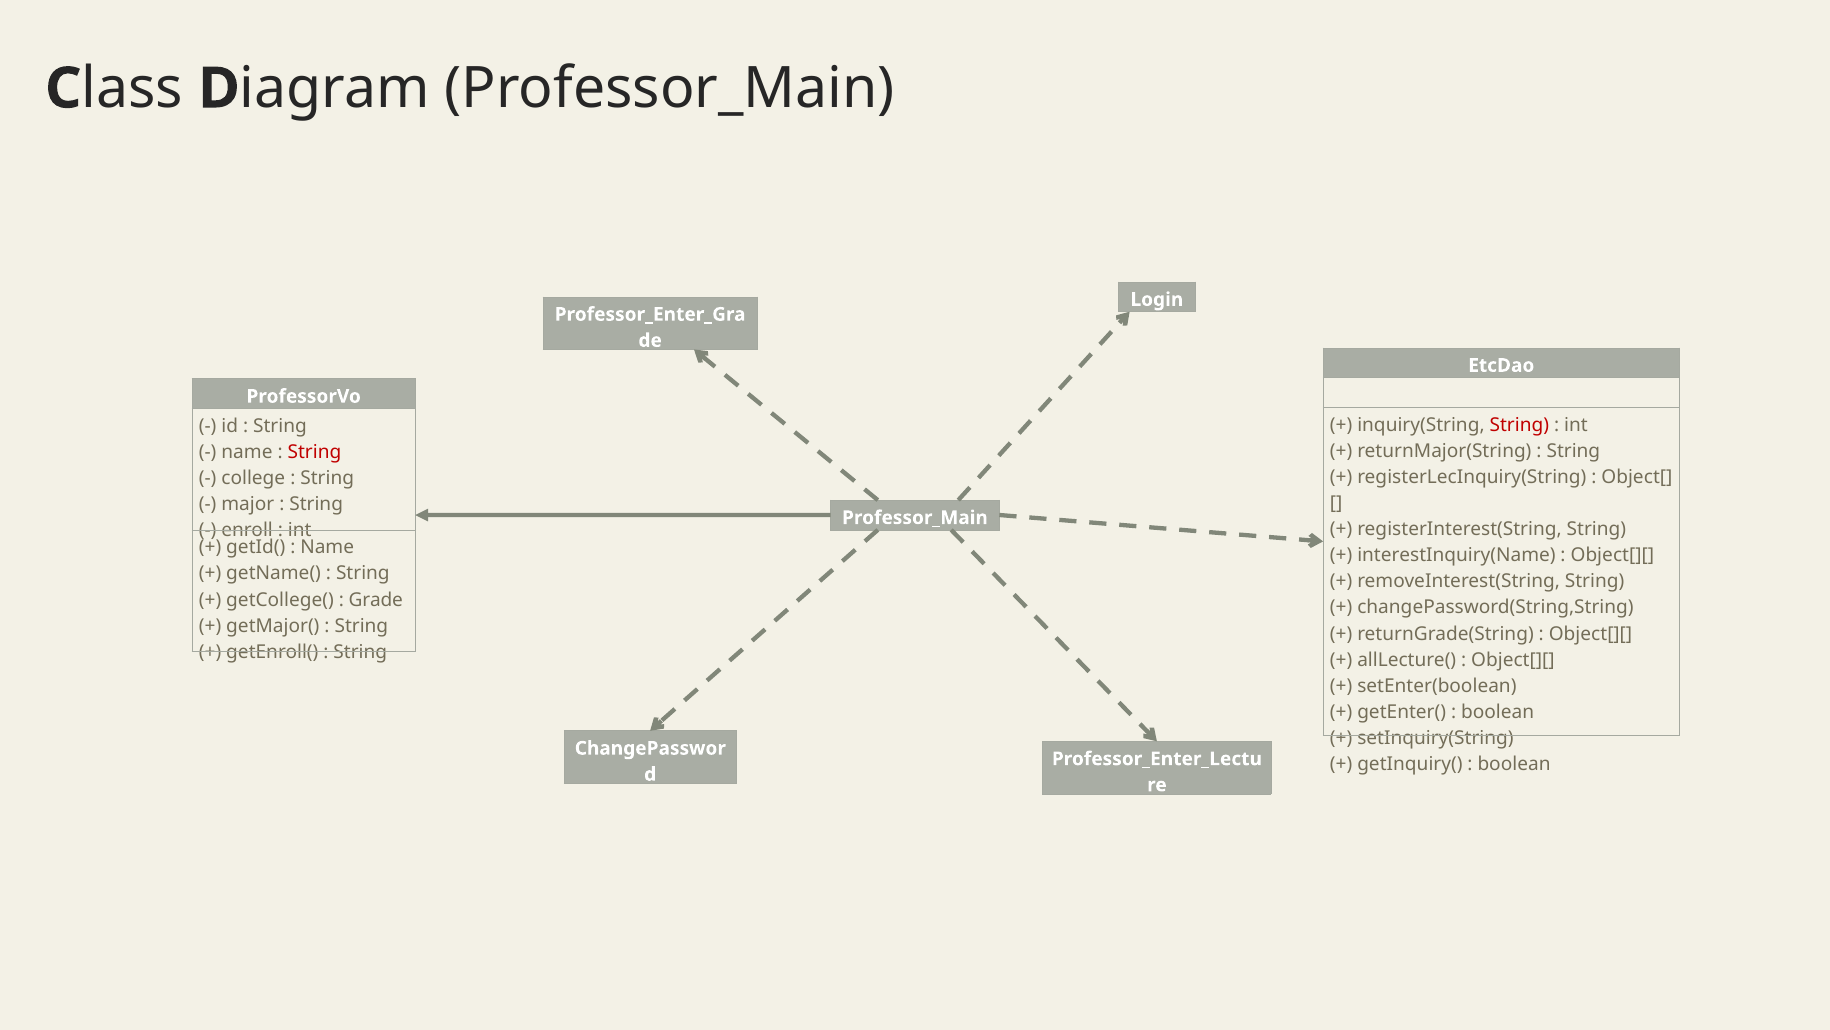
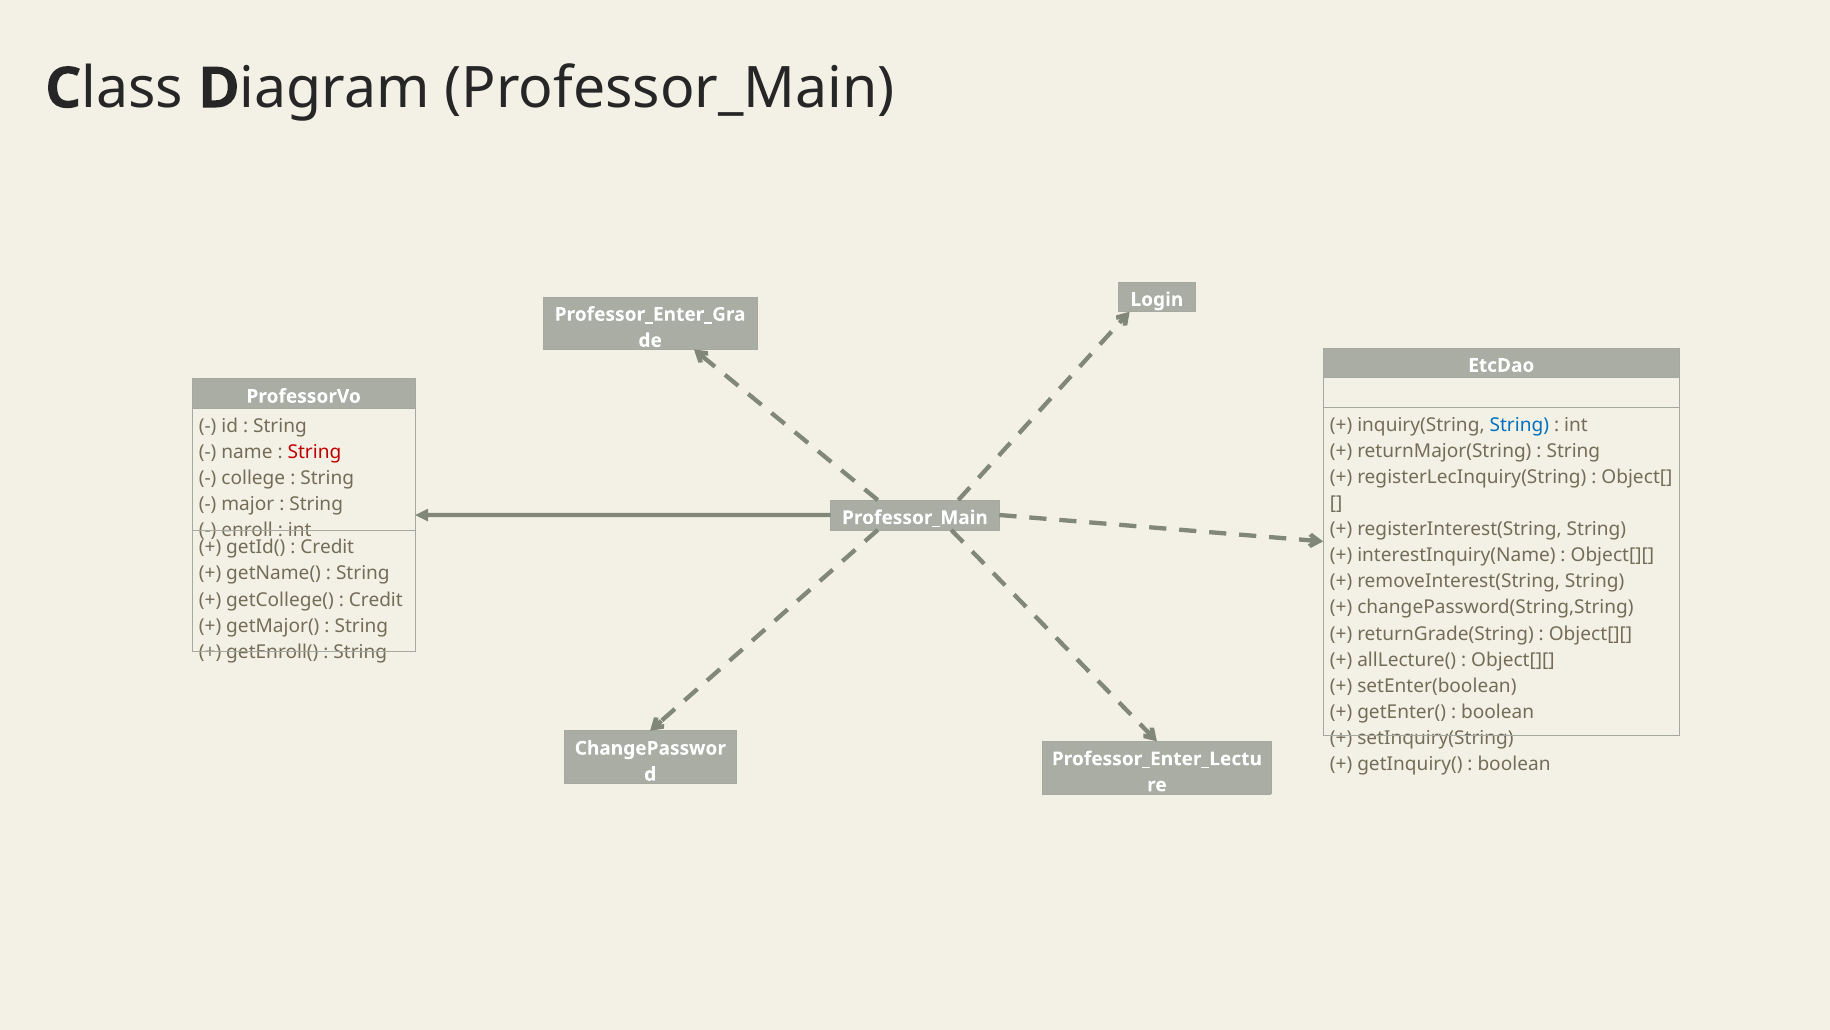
String at (1519, 425) colour: red -> blue
Name at (327, 547): Name -> Credit
Grade at (376, 599): Grade -> Credit
